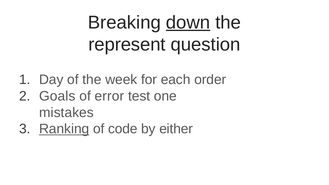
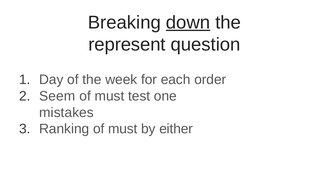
Goals: Goals -> Seem
error at (109, 96): error -> must
Ranking underline: present -> none
code at (123, 129): code -> must
